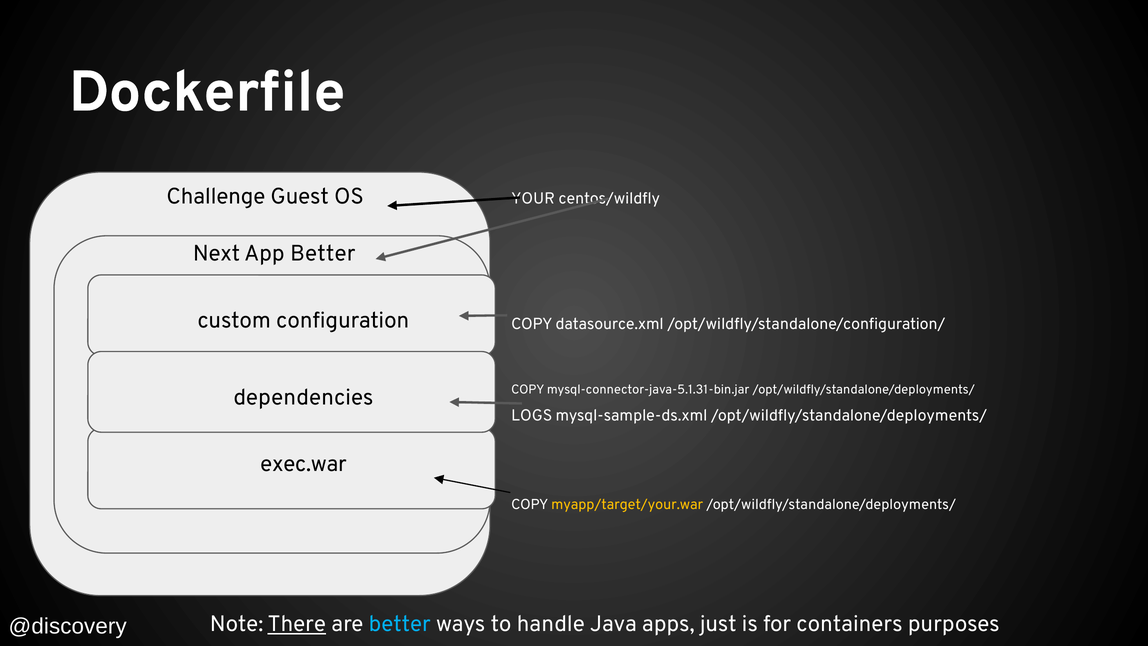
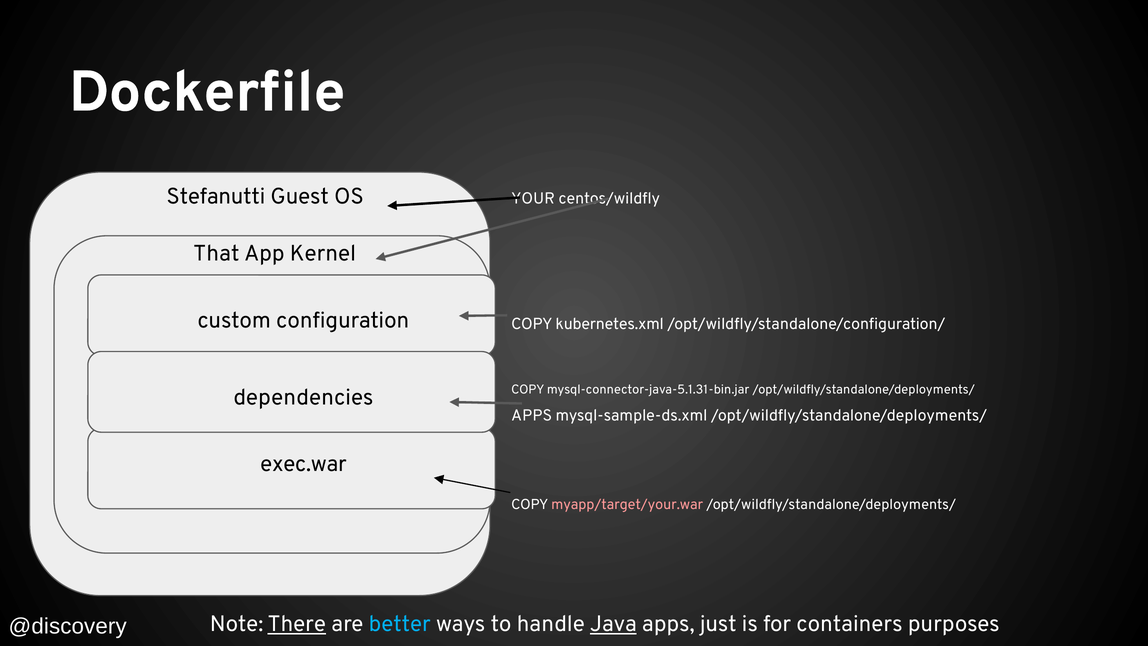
Challenge: Challenge -> Stefanutti
Next: Next -> That
App Better: Better -> Kernel
datasource.xml: datasource.xml -> kubernetes.xml
LOGS at (532, 415): LOGS -> APPS
myapp/target/your.war colour: yellow -> pink
Java underline: none -> present
